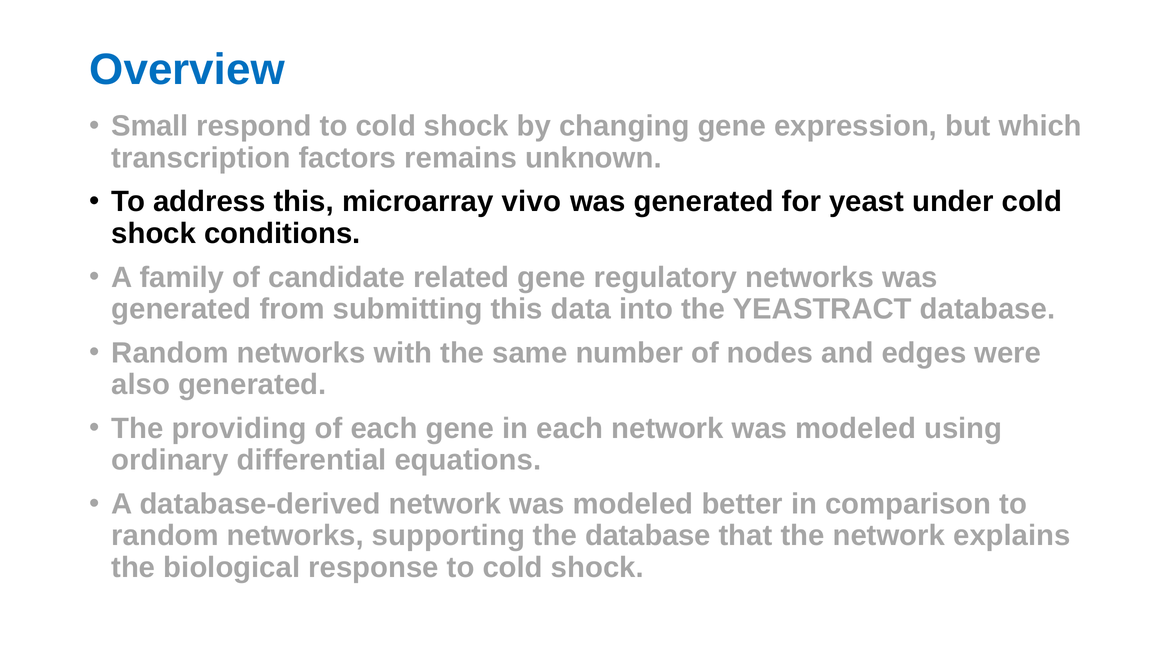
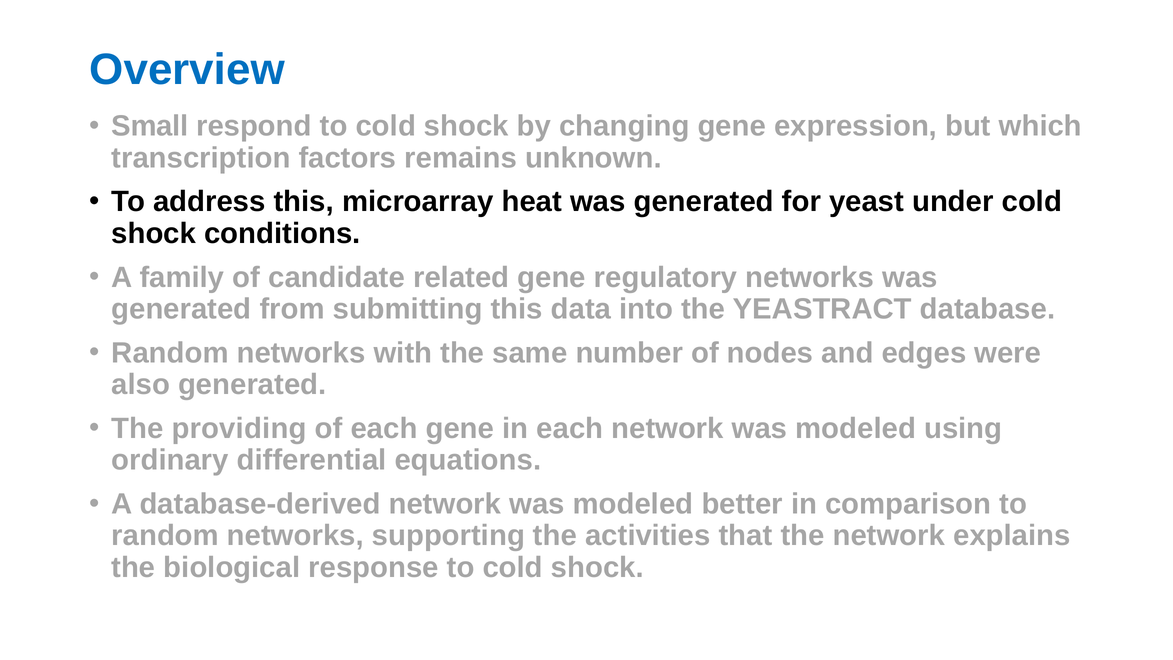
vivo: vivo -> heat
the database: database -> activities
